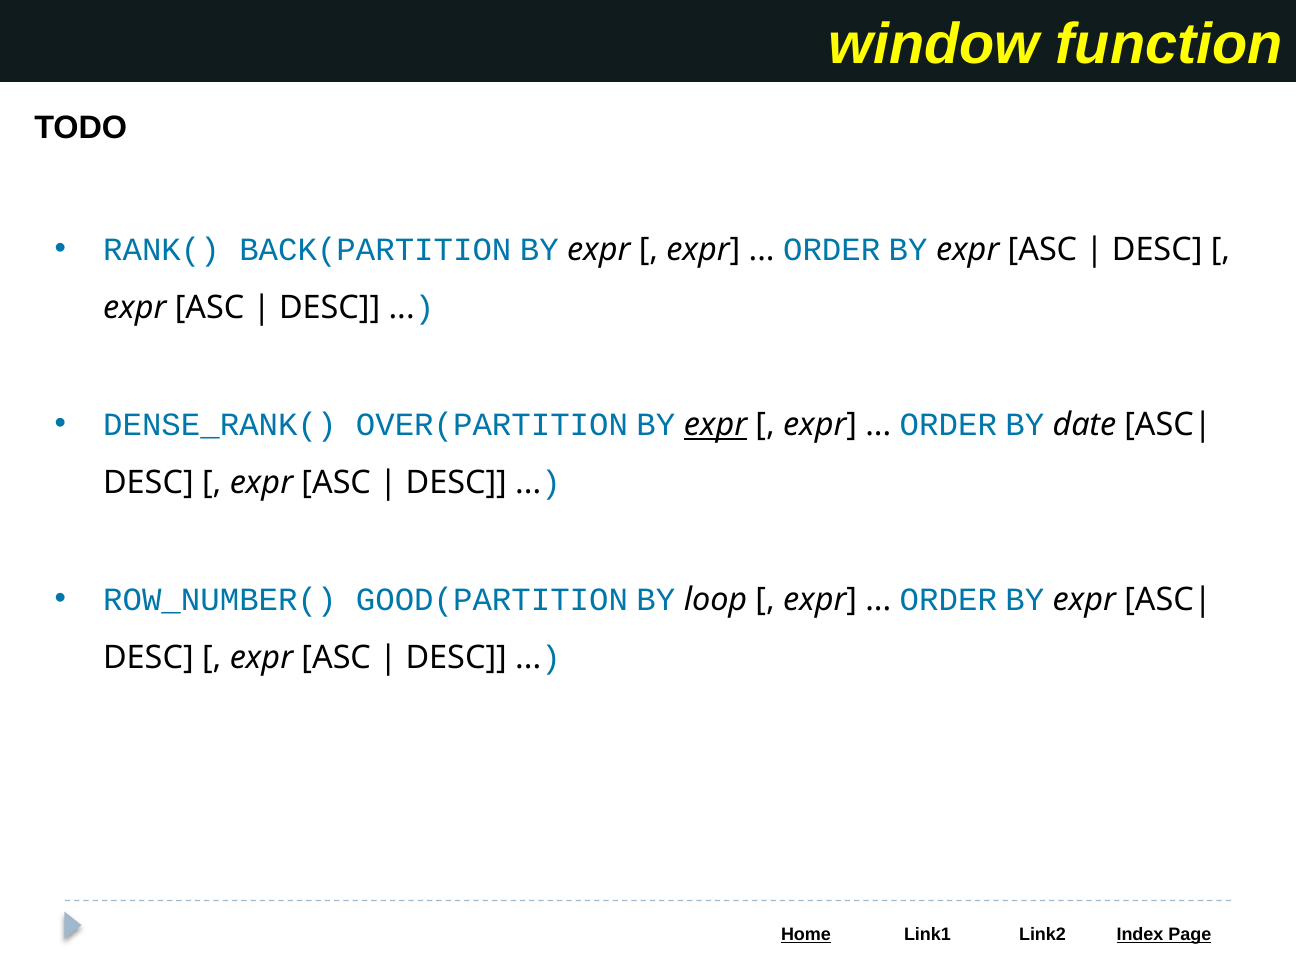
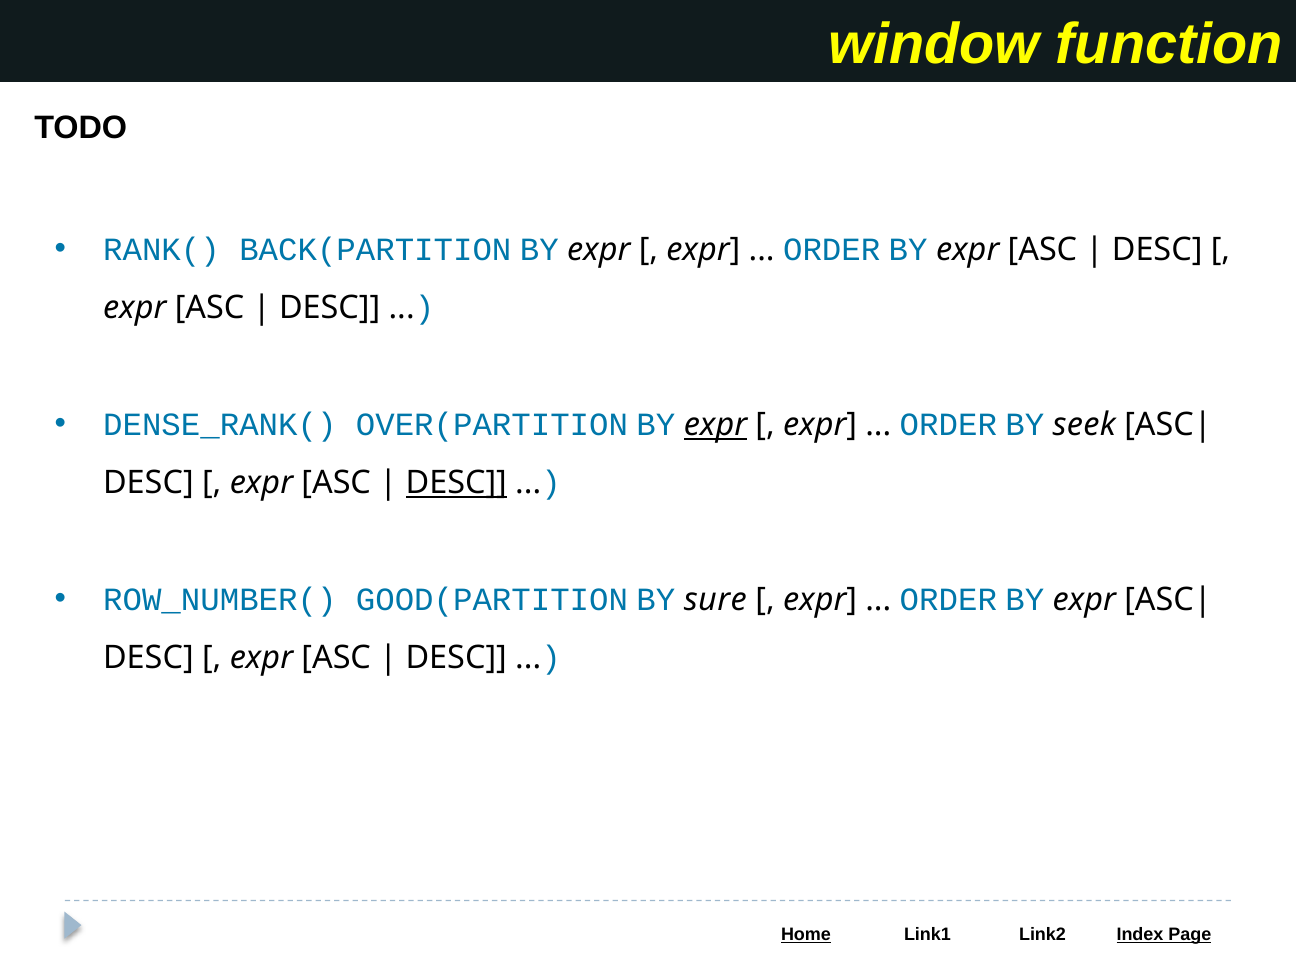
date: date -> seek
DESC at (456, 483) underline: none -> present
loop: loop -> sure
